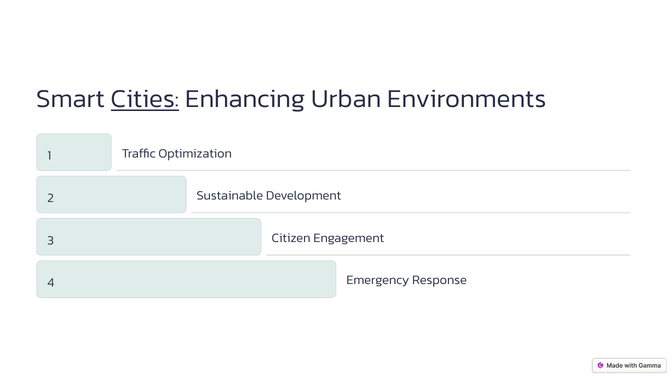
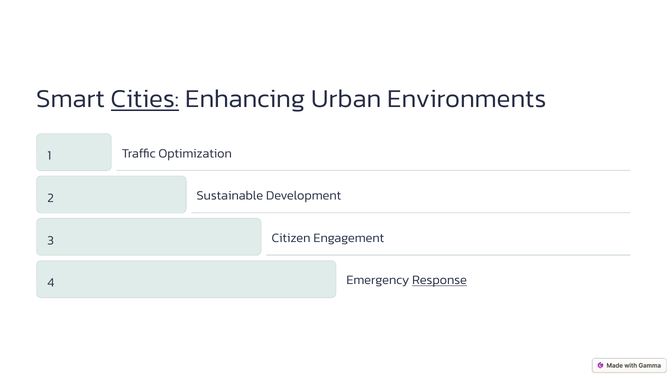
Response underline: none -> present
